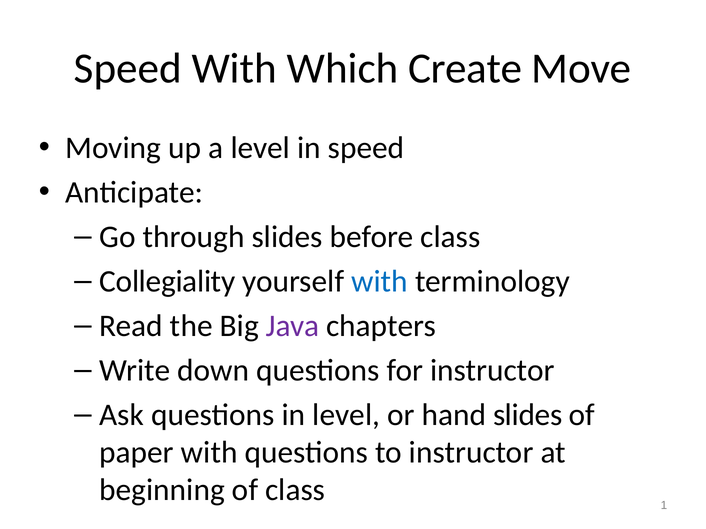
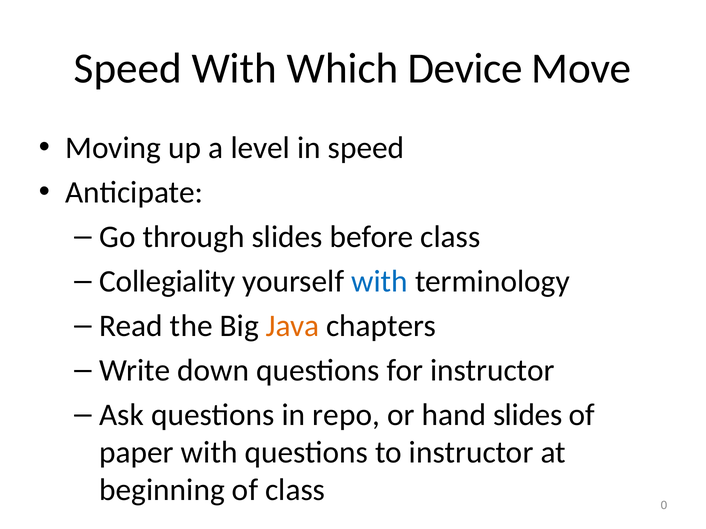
Create: Create -> Device
Java colour: purple -> orange
in level: level -> repo
1: 1 -> 0
